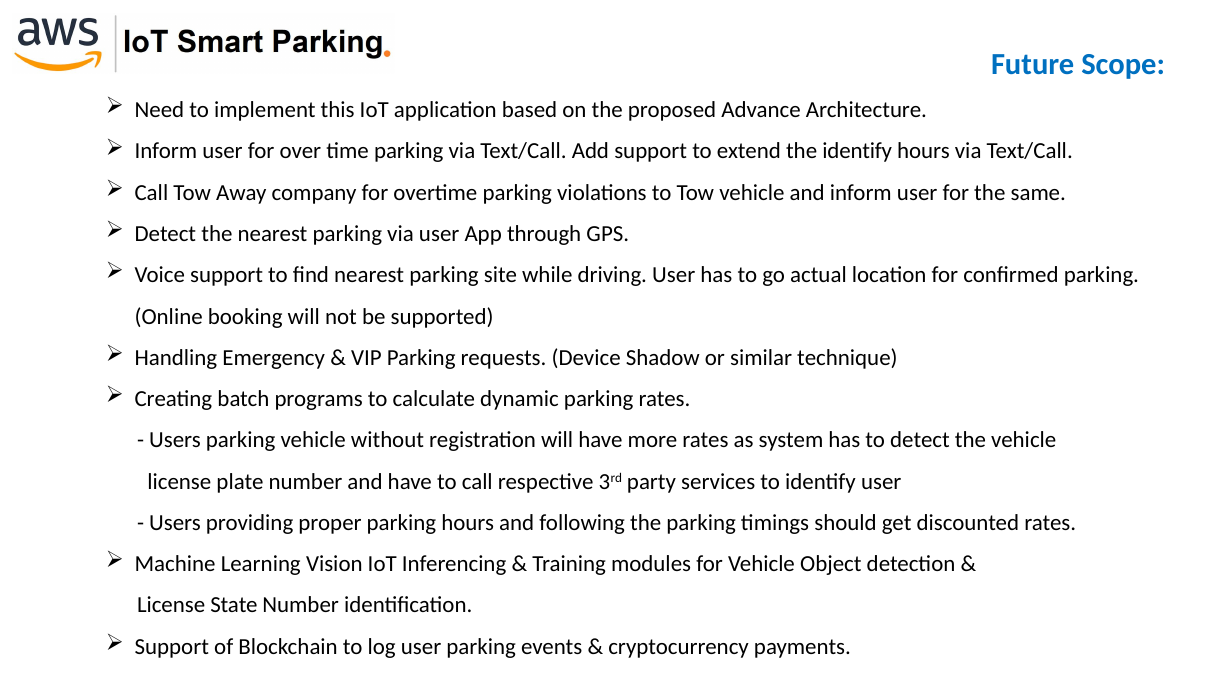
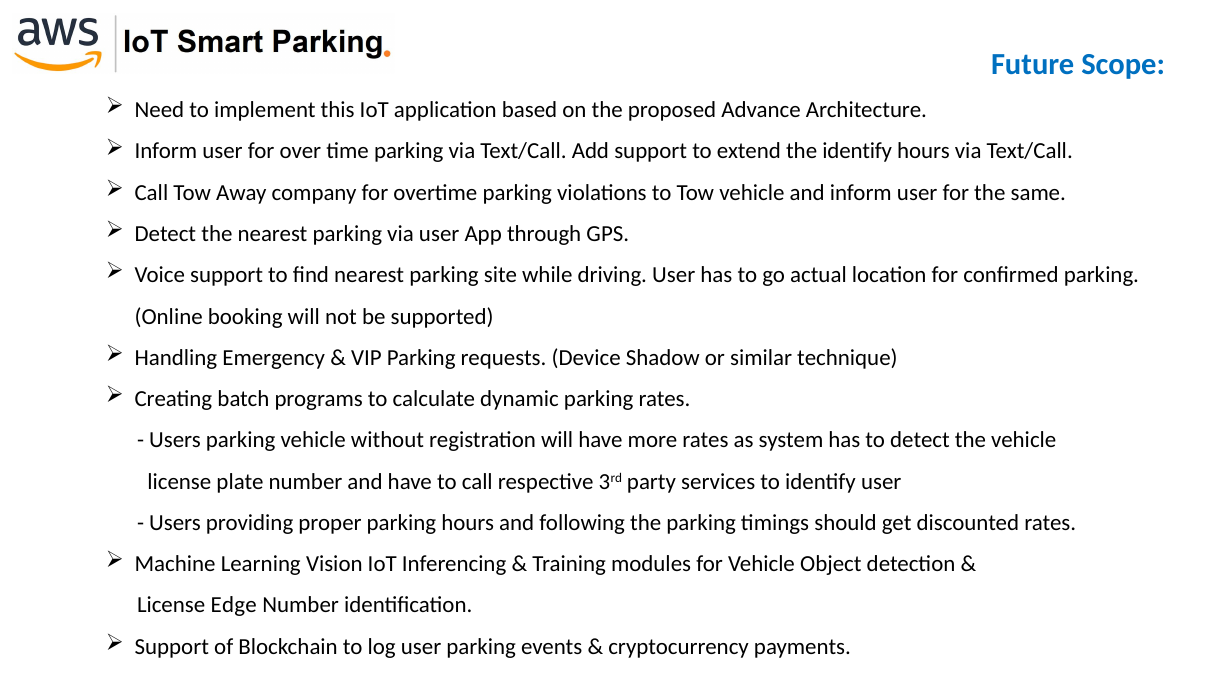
State: State -> Edge
